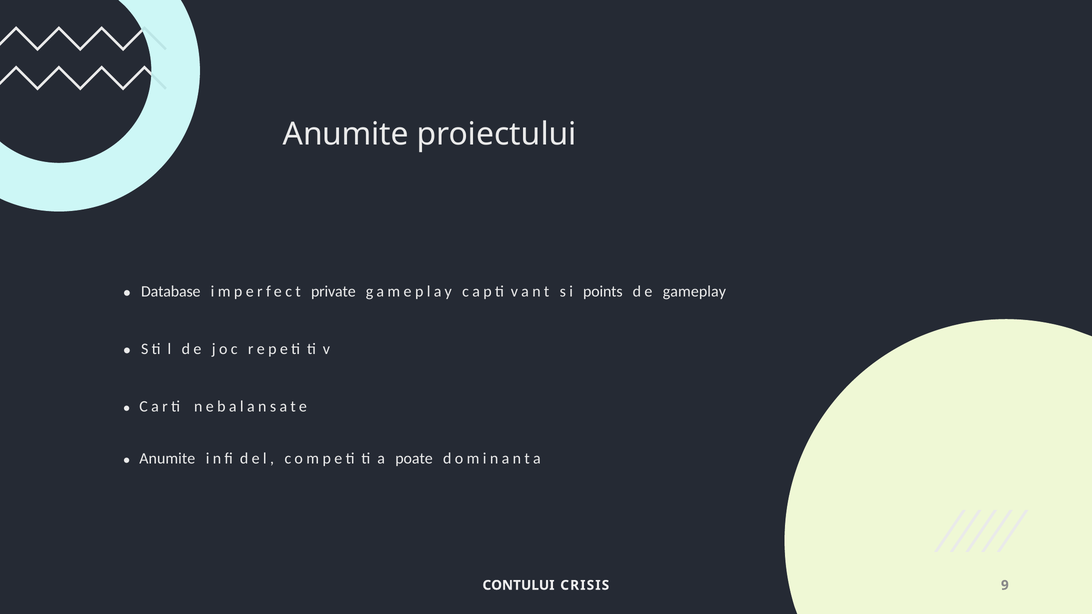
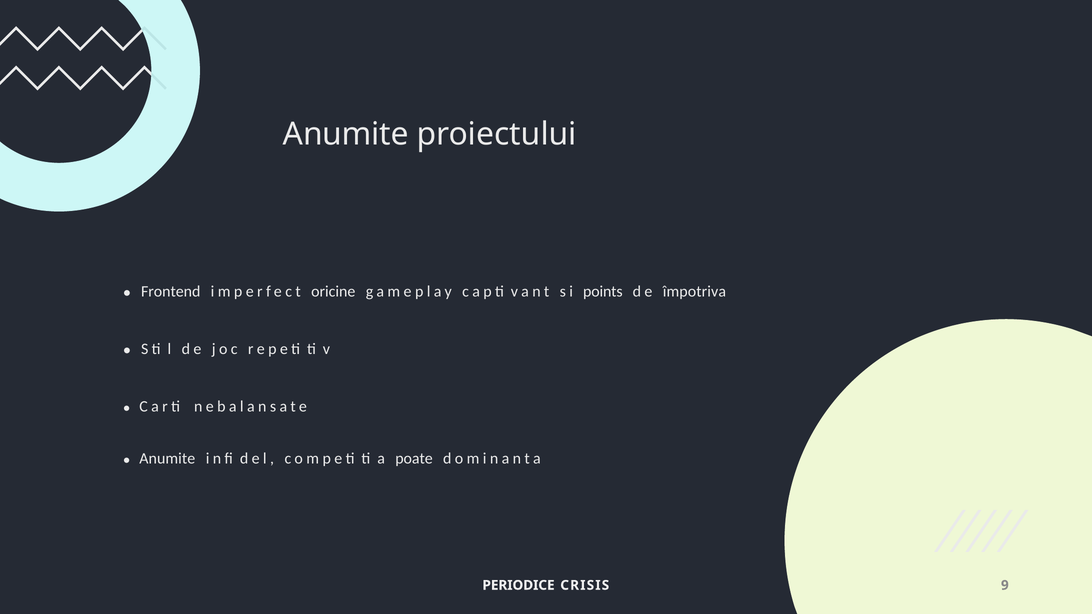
Database: Database -> Frontend
private: private -> oricine
de gameplay: gameplay -> împotriva
CONTULUI: CONTULUI -> PERIODICE
